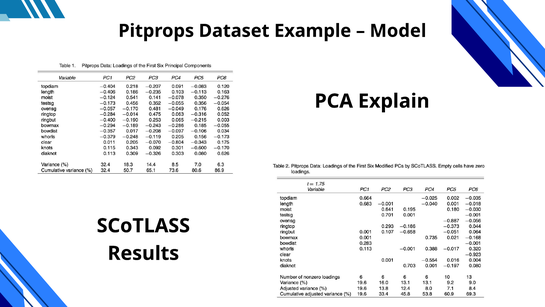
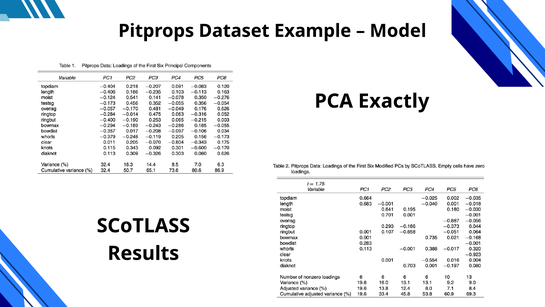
Explain: Explain -> Exactly
